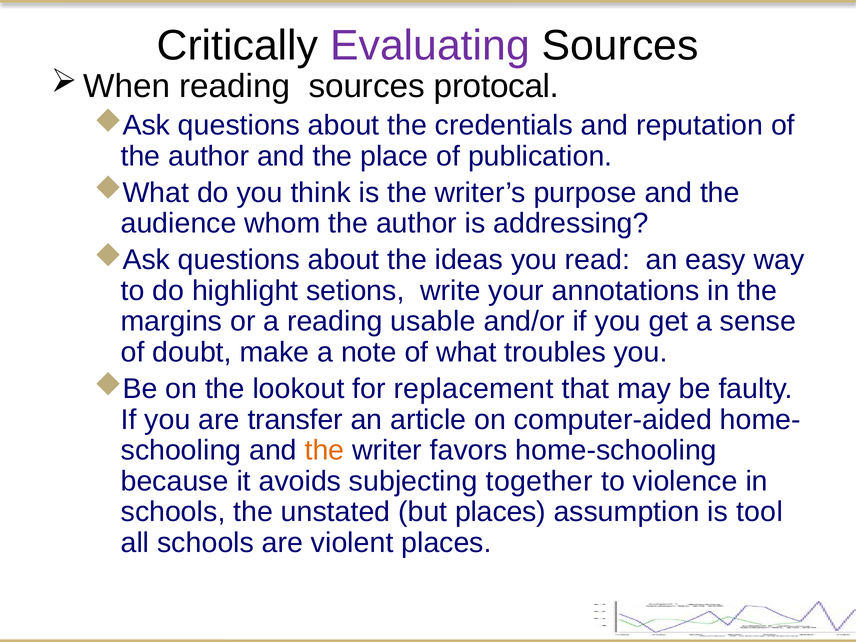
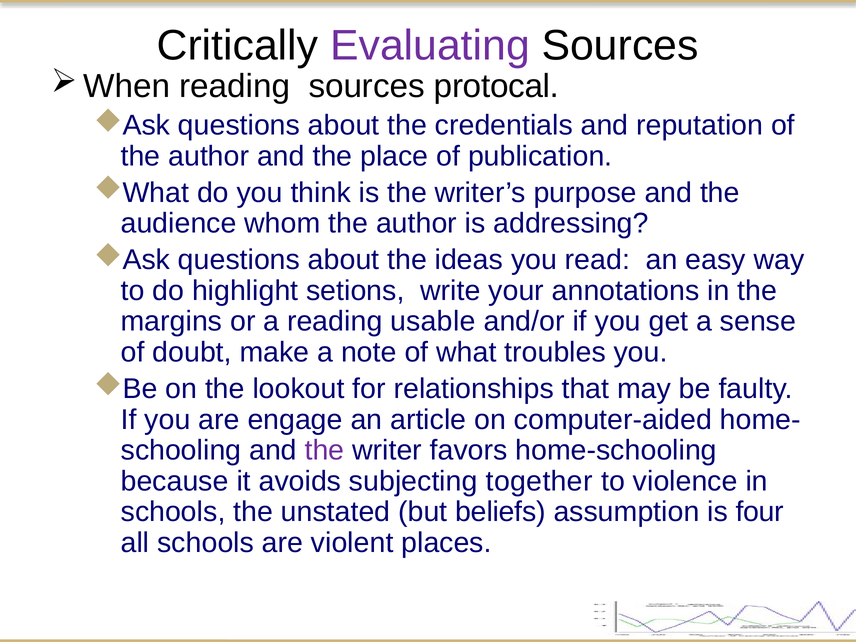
replacement: replacement -> relationships
transfer: transfer -> engage
the at (324, 450) colour: orange -> purple
but places: places -> beliefs
tool: tool -> four
